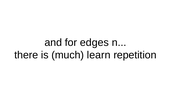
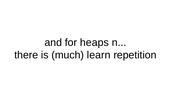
edges: edges -> heaps
